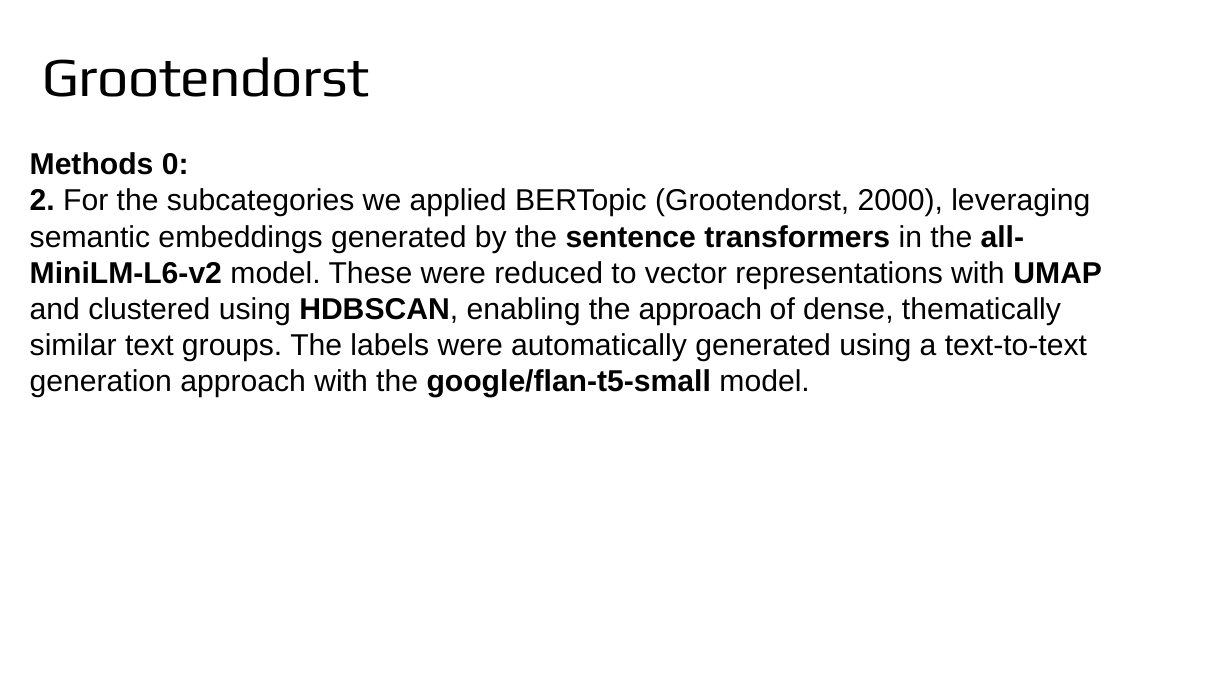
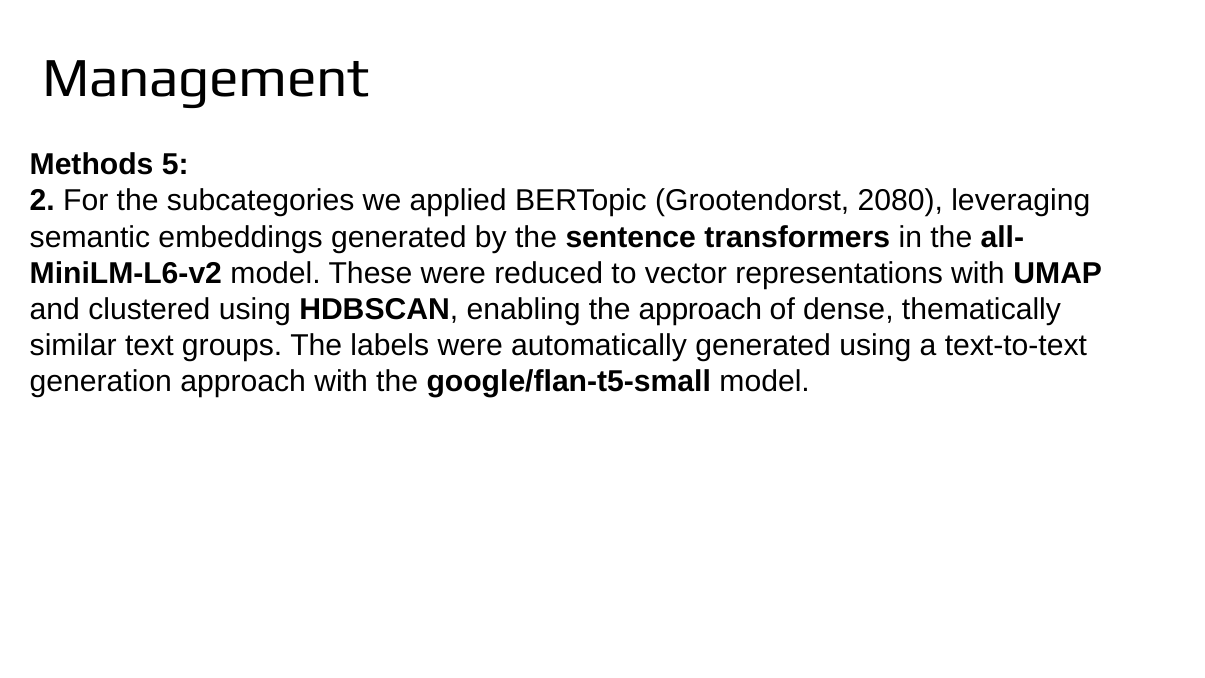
Grootendorst at (206, 78): Grootendorst -> Management
0: 0 -> 5
2000: 2000 -> 2080
